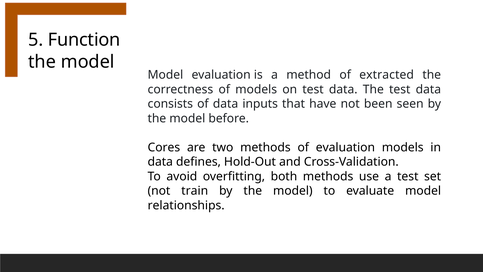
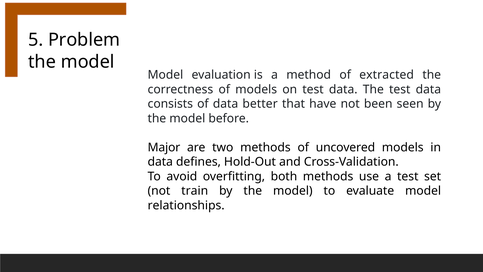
Function: Function -> Problem
inputs: inputs -> better
Cores: Cores -> Major
of evaluation: evaluation -> uncovered
